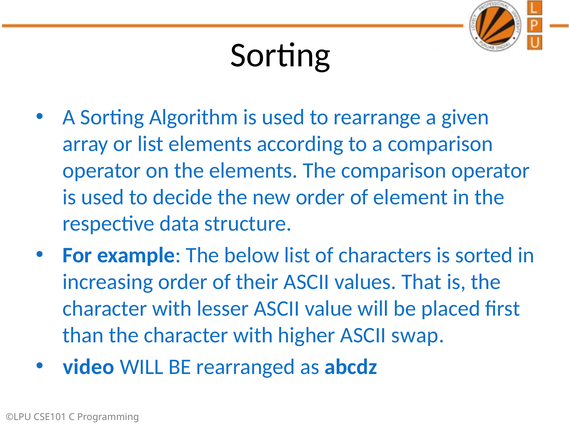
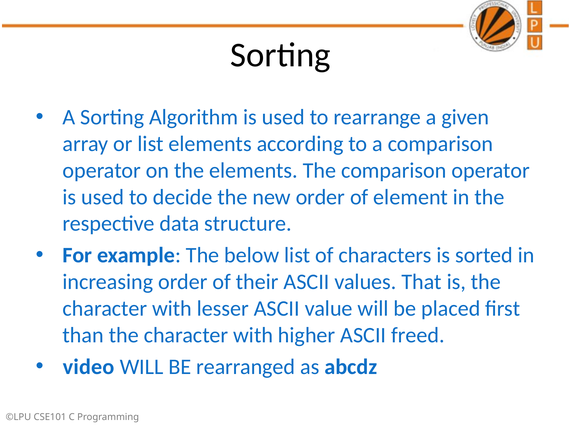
swap: swap -> freed
